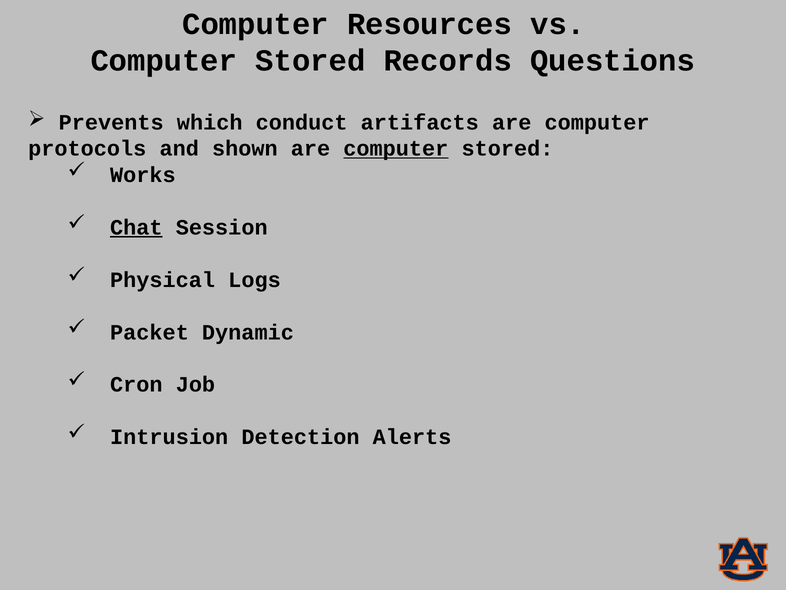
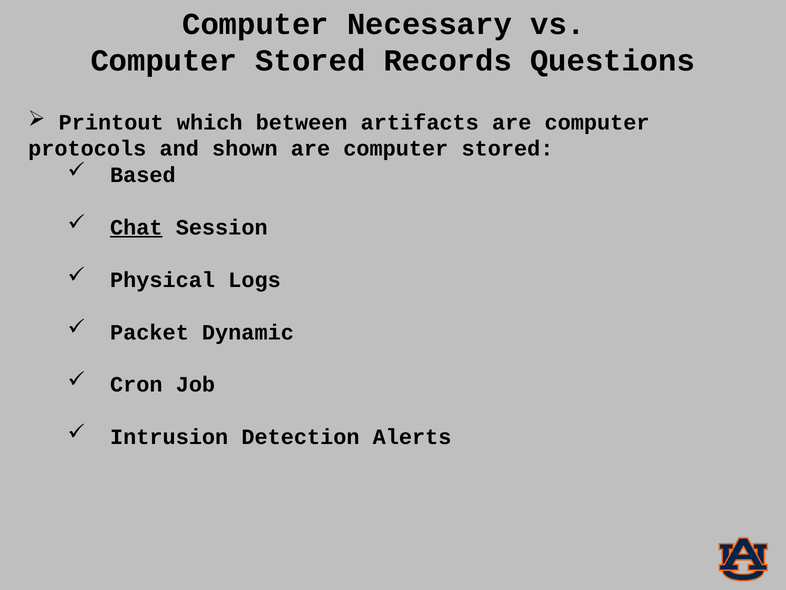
Resources: Resources -> Necessary
Prevents: Prevents -> Printout
conduct: conduct -> between
computer at (396, 149) underline: present -> none
Works: Works -> Based
